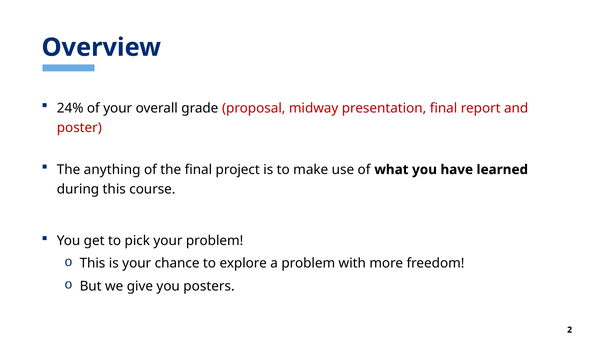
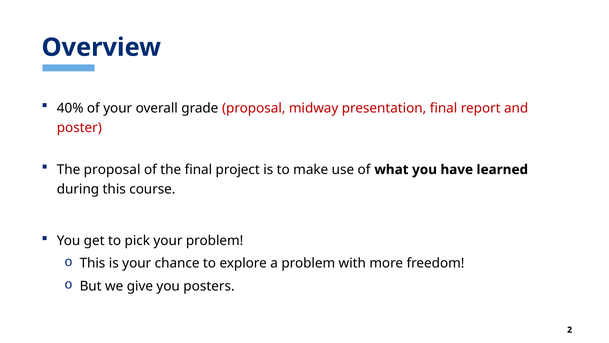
24%: 24% -> 40%
The anything: anything -> proposal
